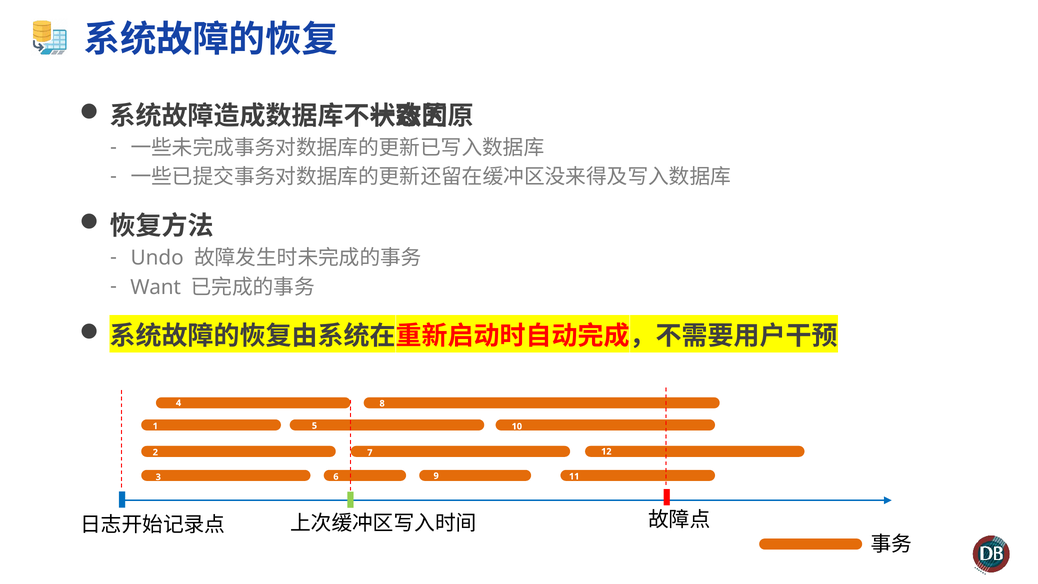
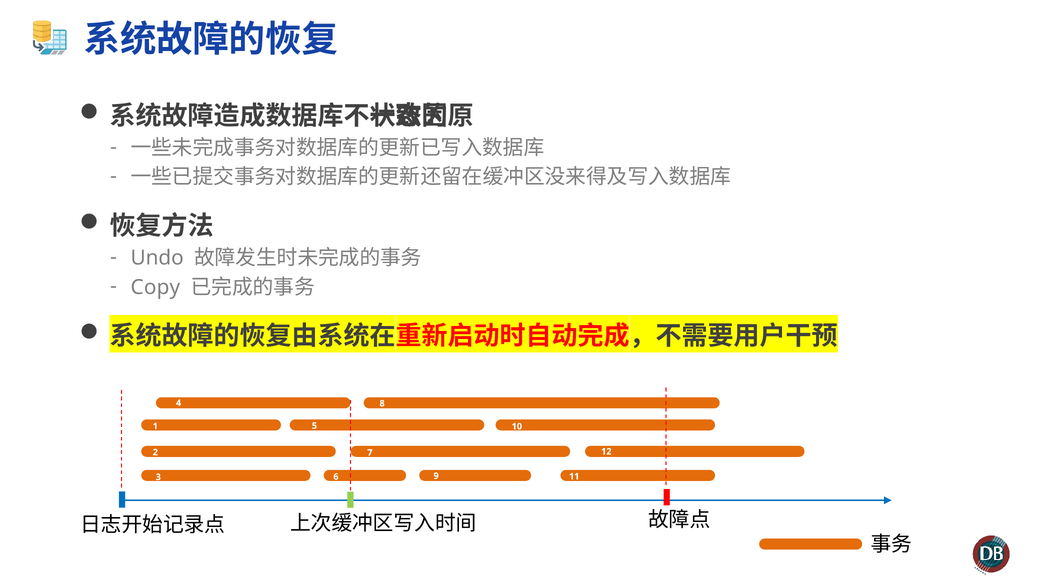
Want: Want -> Copy
